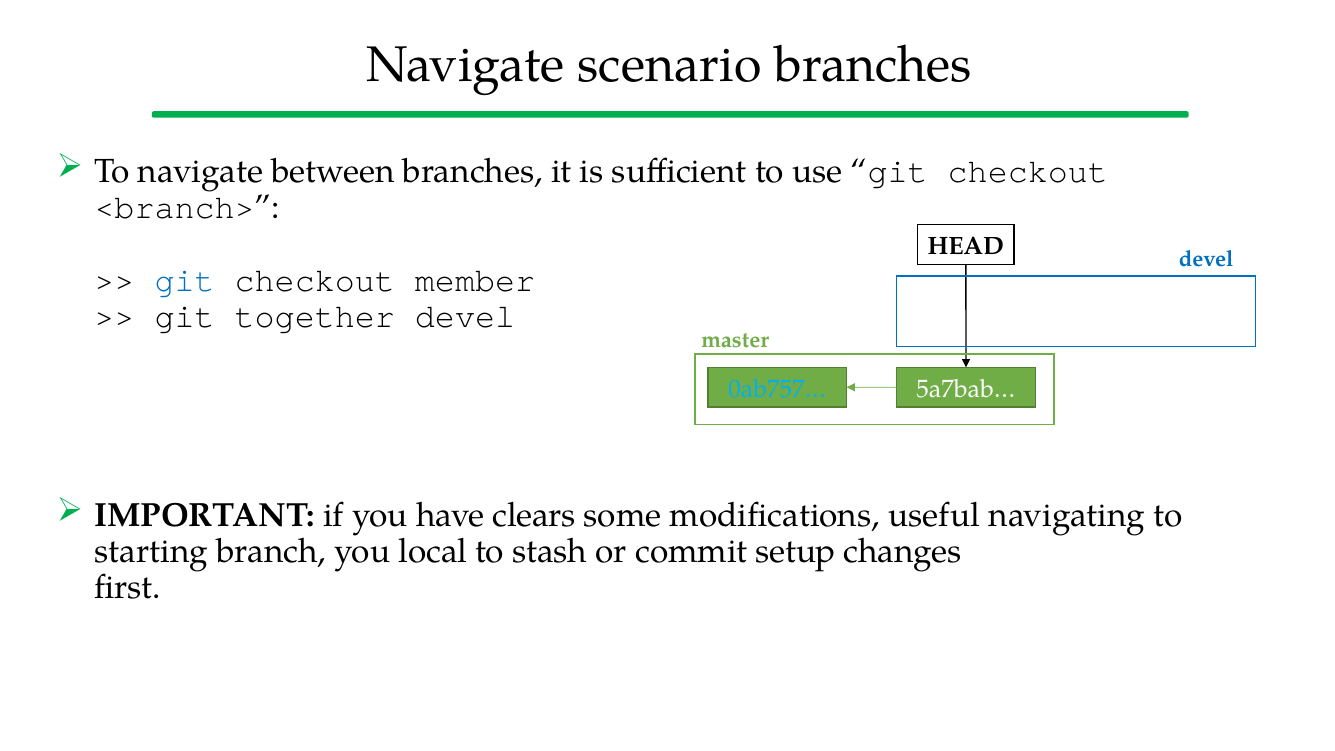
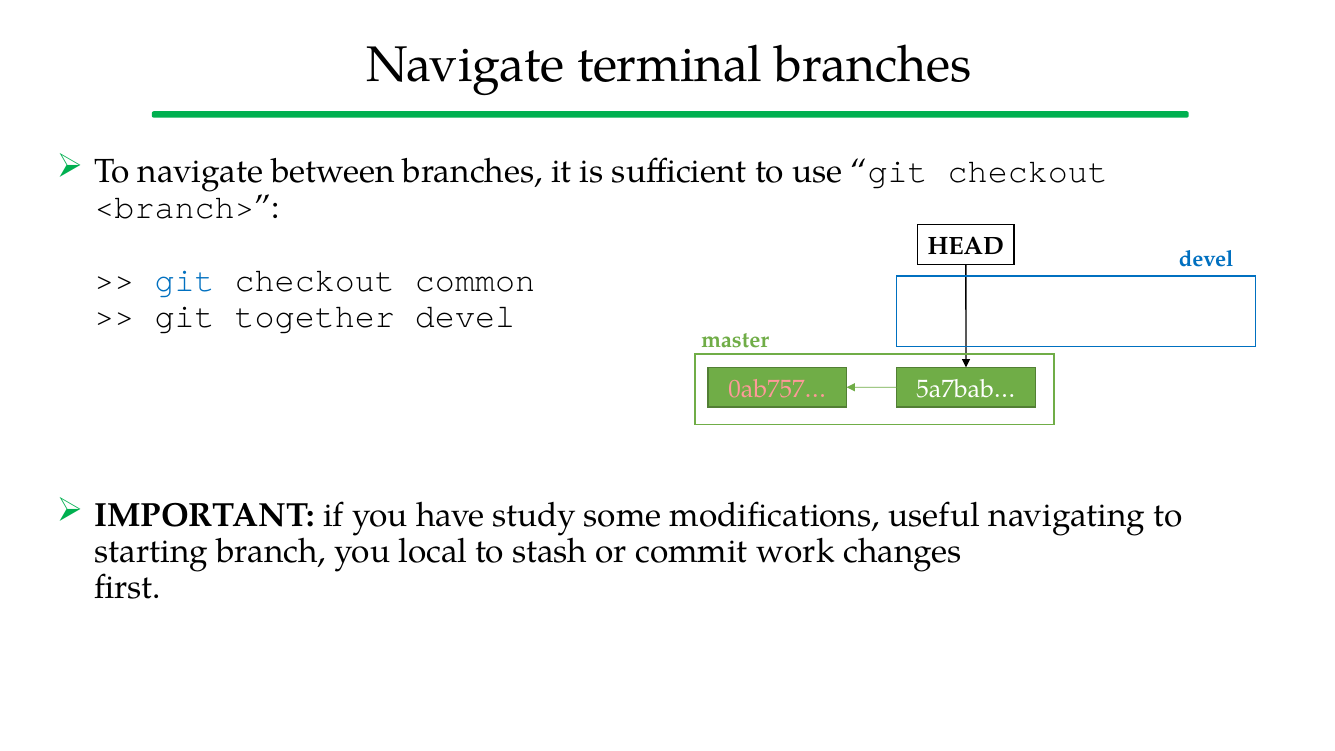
scenario: scenario -> terminal
member: member -> common
0ab757… colour: light blue -> pink
clears: clears -> study
setup: setup -> work
